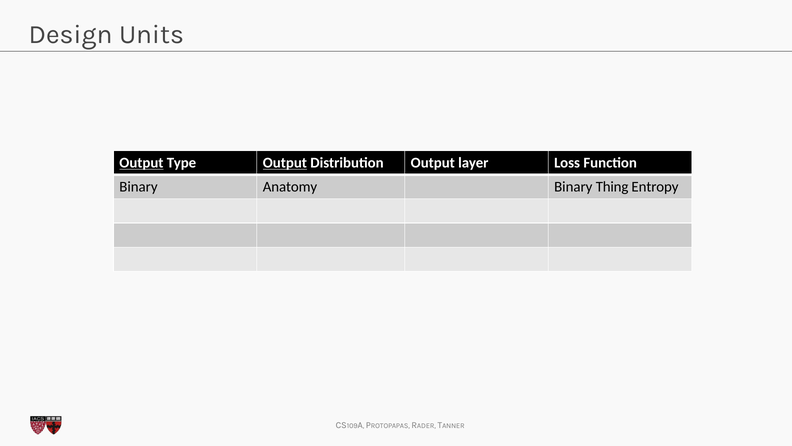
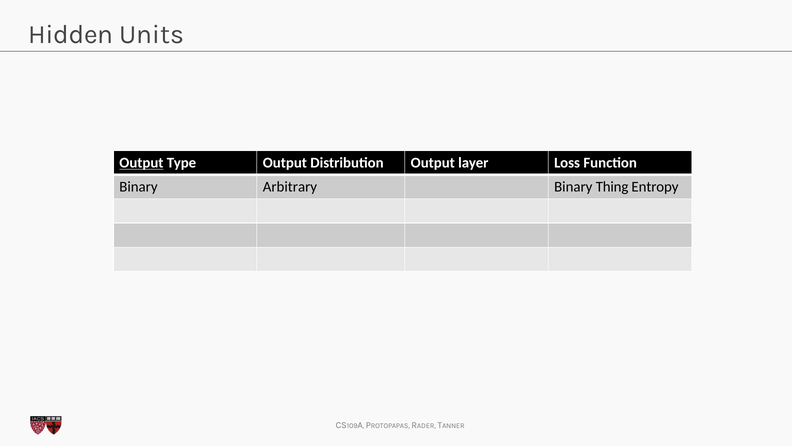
Design: Design -> Hidden
Output at (285, 163) underline: present -> none
Anatomy: Anatomy -> Arbitrary
